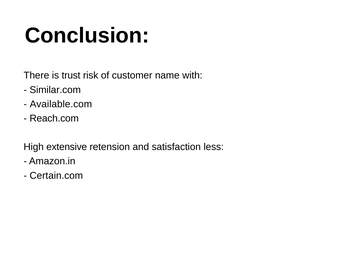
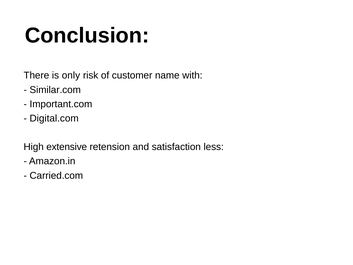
trust: trust -> only
Available.com: Available.com -> Important.com
Reach.com: Reach.com -> Digital.com
Certain.com: Certain.com -> Carried.com
